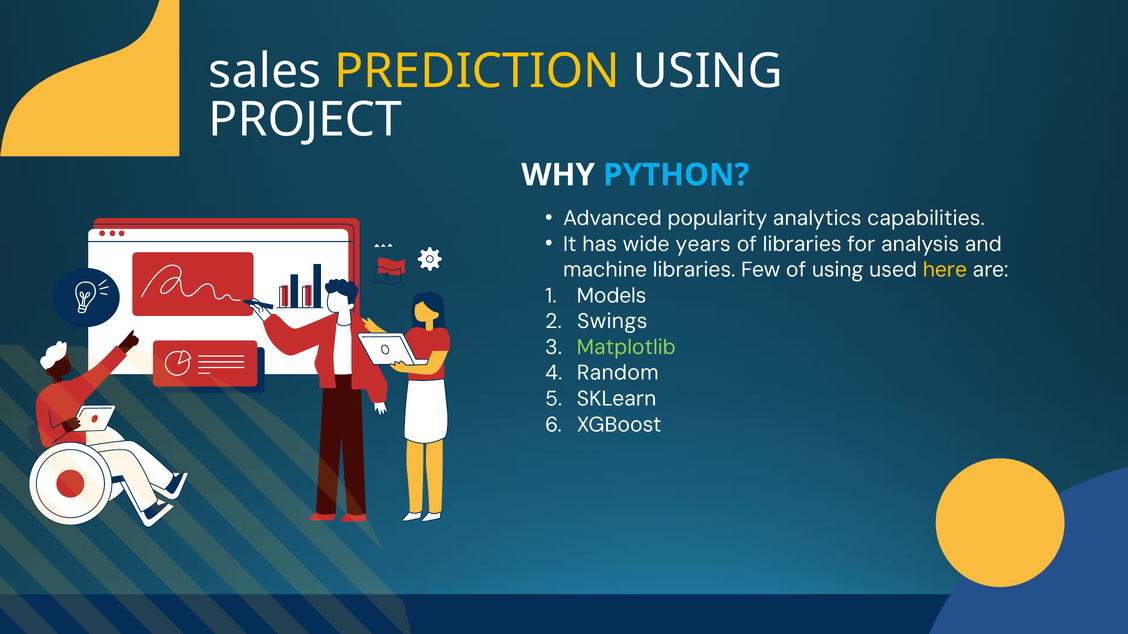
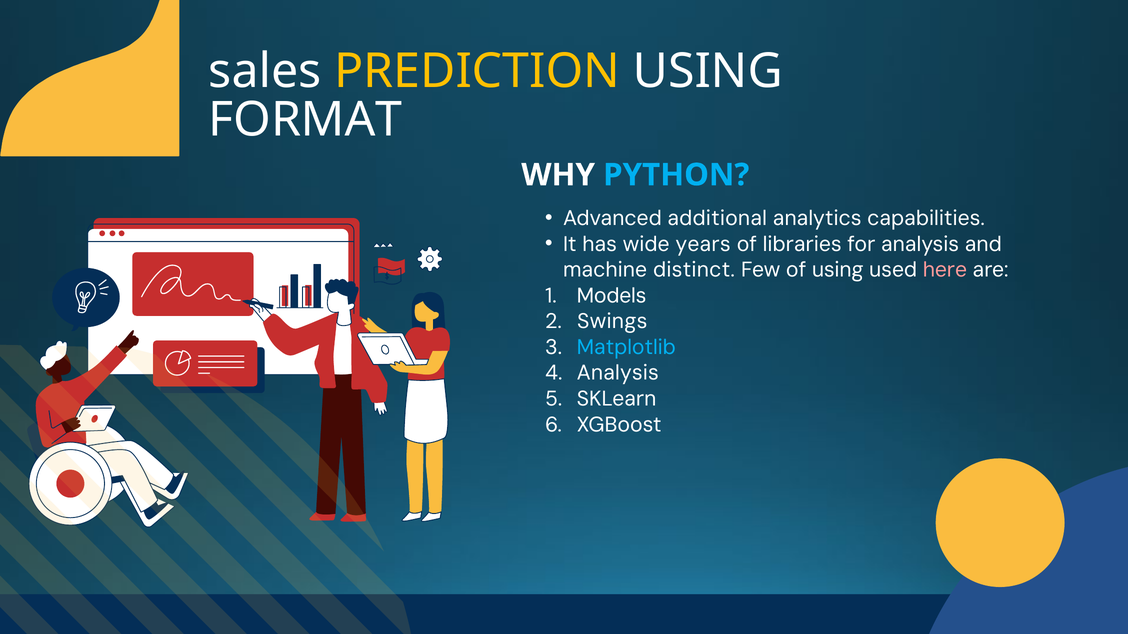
PROJECT: PROJECT -> FORMAT
popularity: popularity -> additional
machine libraries: libraries -> distinct
here colour: yellow -> pink
Matplotlib colour: light green -> light blue
Random at (618, 373): Random -> Analysis
